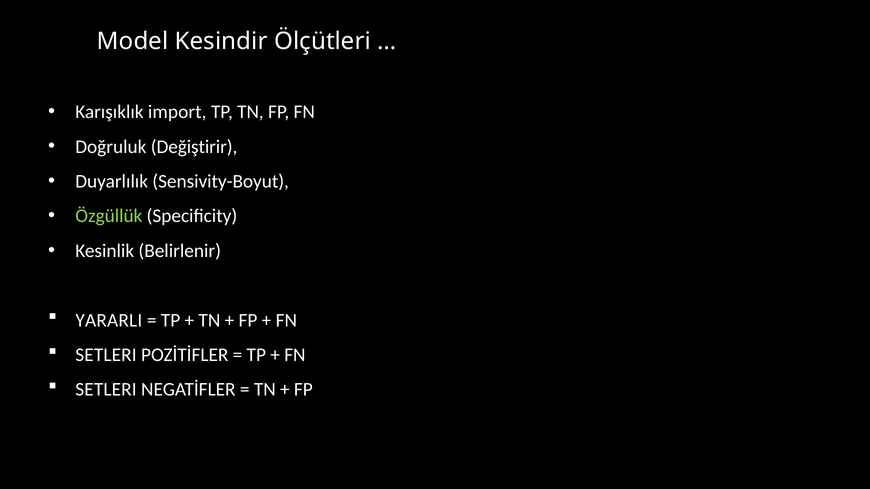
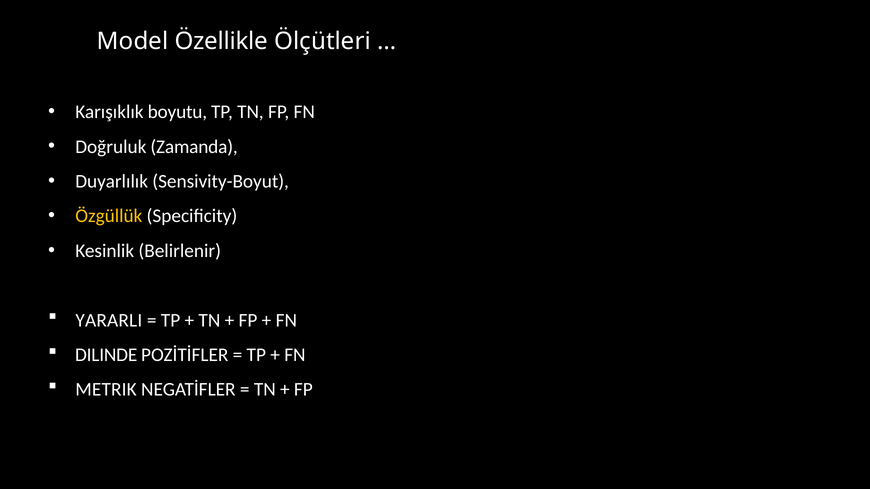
Kesindir: Kesindir -> Özellikle
import: import -> boyutu
Değiştirir: Değiştirir -> Zamanda
Özgüllük colour: light green -> yellow
SETLERI at (106, 355): SETLERI -> DILINDE
SETLERI at (106, 390): SETLERI -> METRIK
